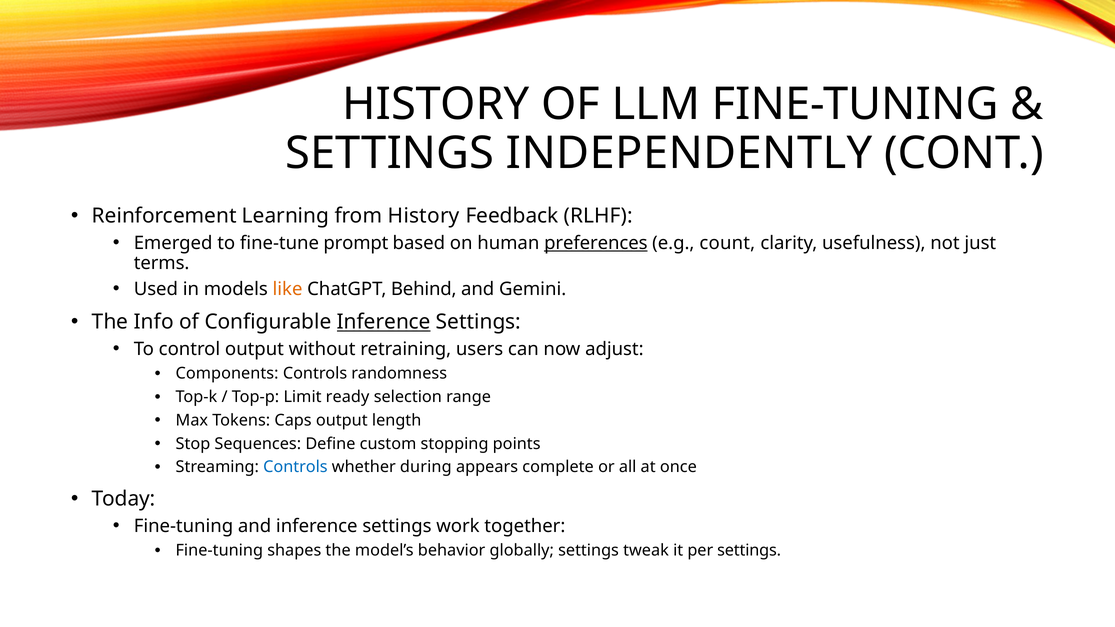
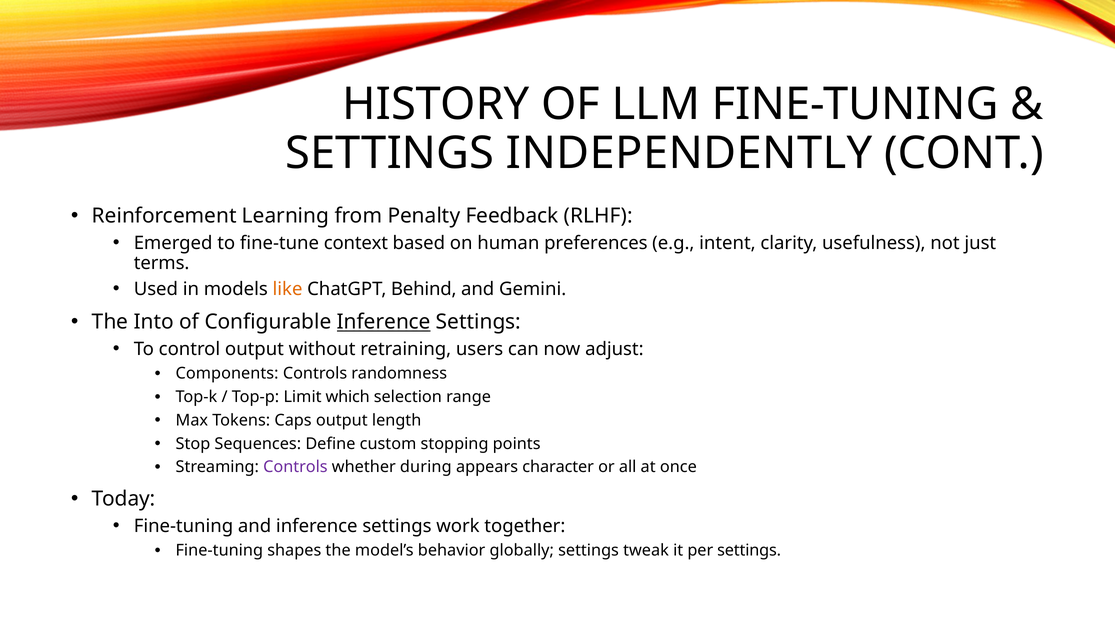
from History: History -> Penalty
prompt: prompt -> context
preferences underline: present -> none
count: count -> intent
Info: Info -> Into
ready: ready -> which
Controls at (295, 467) colour: blue -> purple
complete: complete -> character
